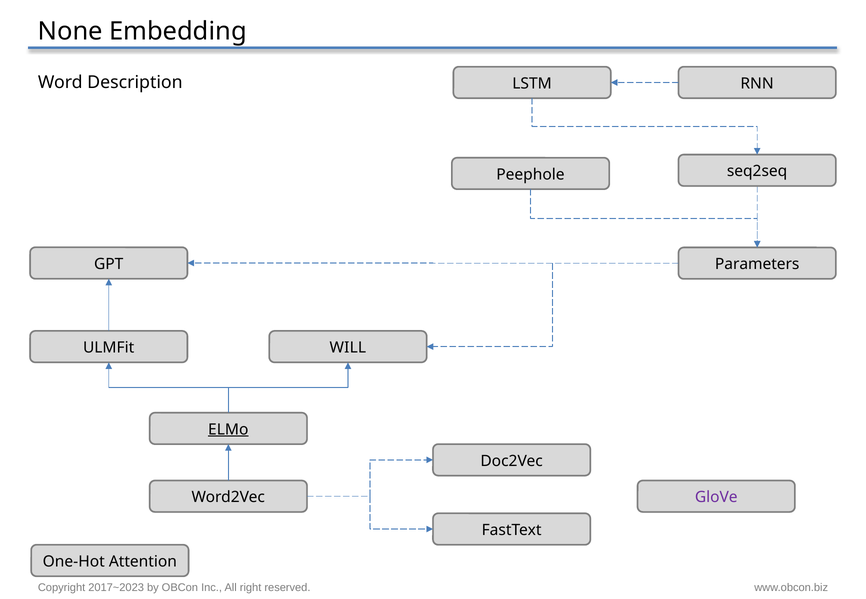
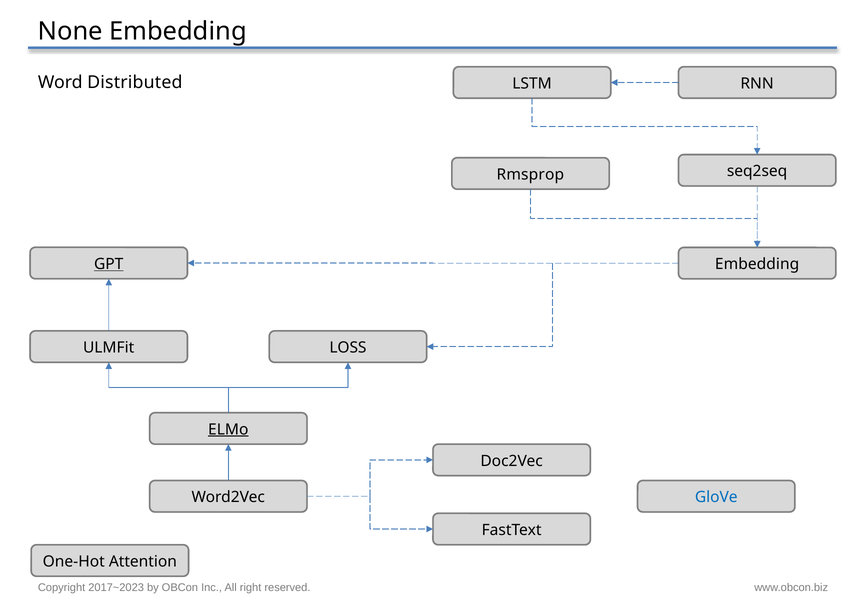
Description: Description -> Distributed
Peephole: Peephole -> Rmsprop
GPT underline: none -> present
Parameters at (757, 264): Parameters -> Embedding
WILL: WILL -> LOSS
GloVe colour: purple -> blue
